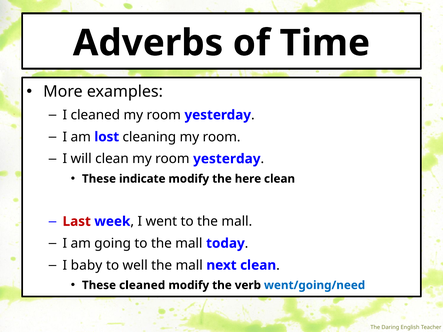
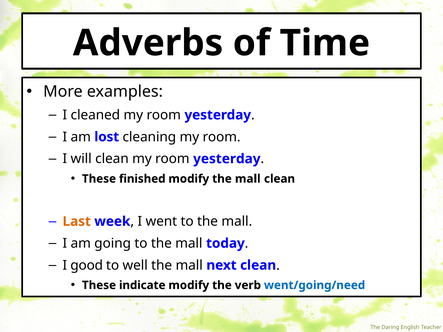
indicate: indicate -> finished
modify the here: here -> mall
Last colour: red -> orange
baby: baby -> good
These cleaned: cleaned -> indicate
